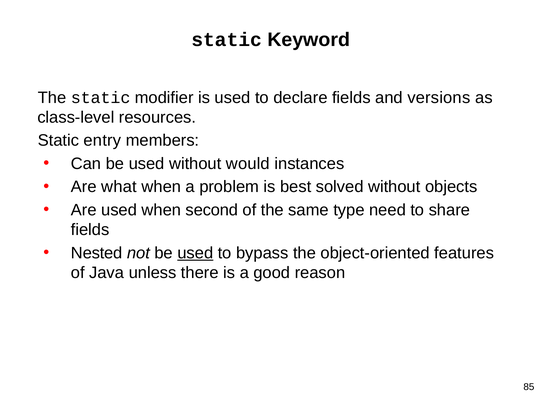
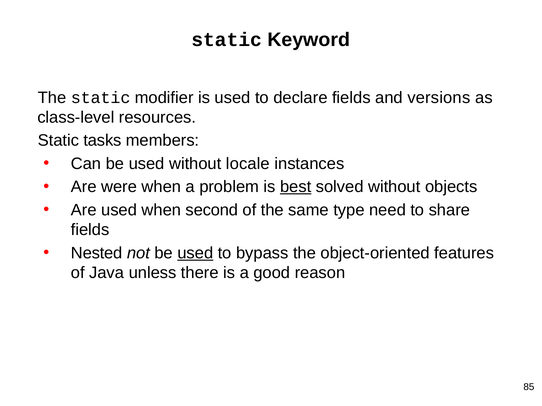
entry: entry -> tasks
would: would -> locale
what: what -> were
best underline: none -> present
